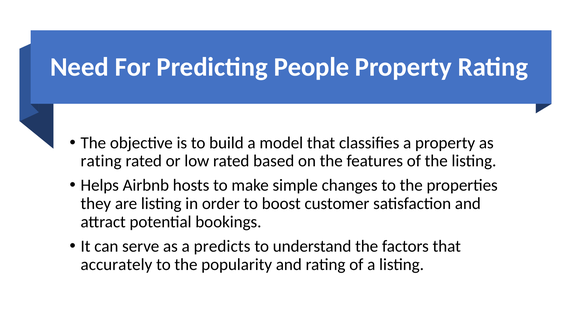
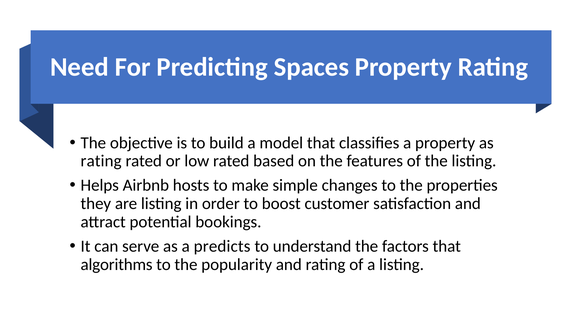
People: People -> Spaces
accurately: accurately -> algorithms
